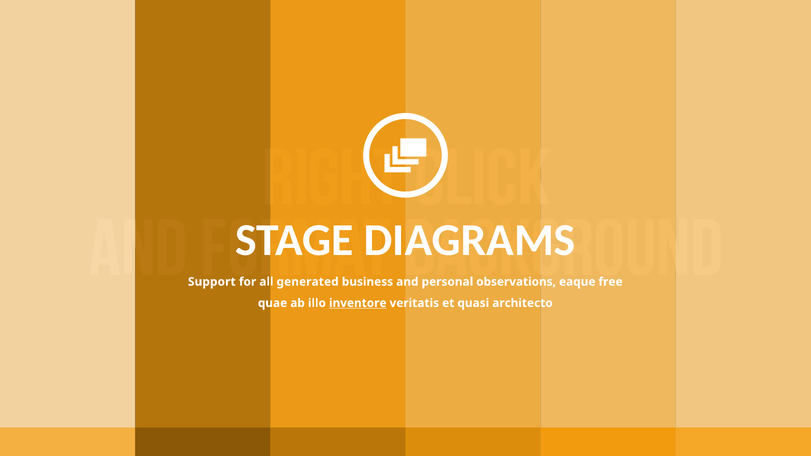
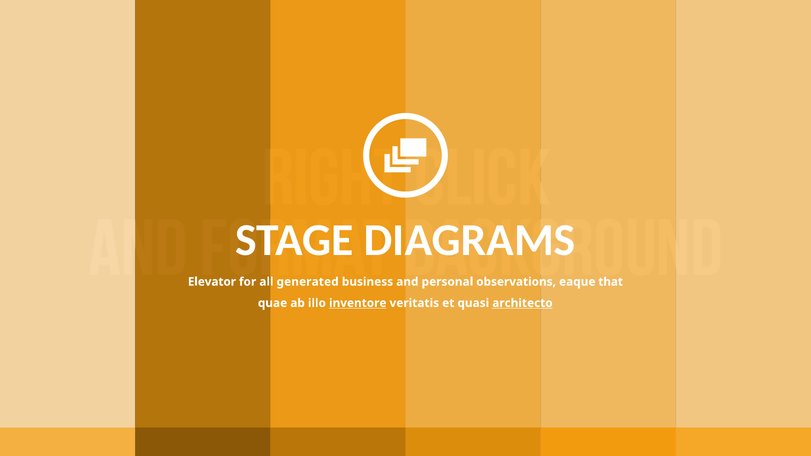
Support: Support -> Elevator
free: free -> that
architecto underline: none -> present
